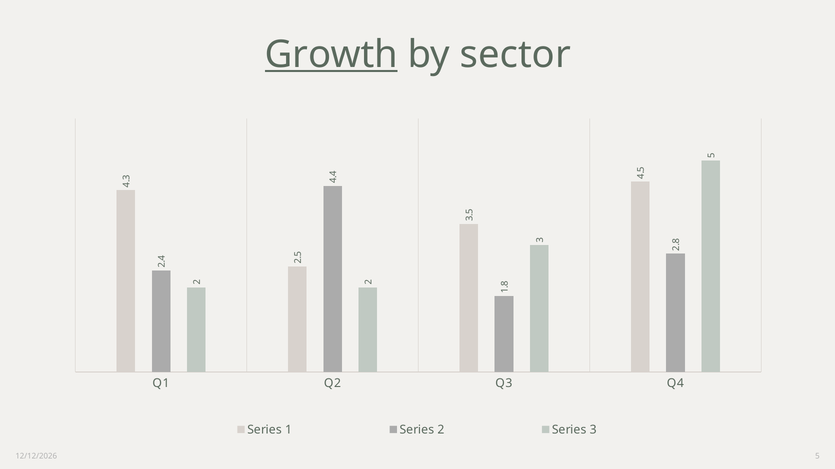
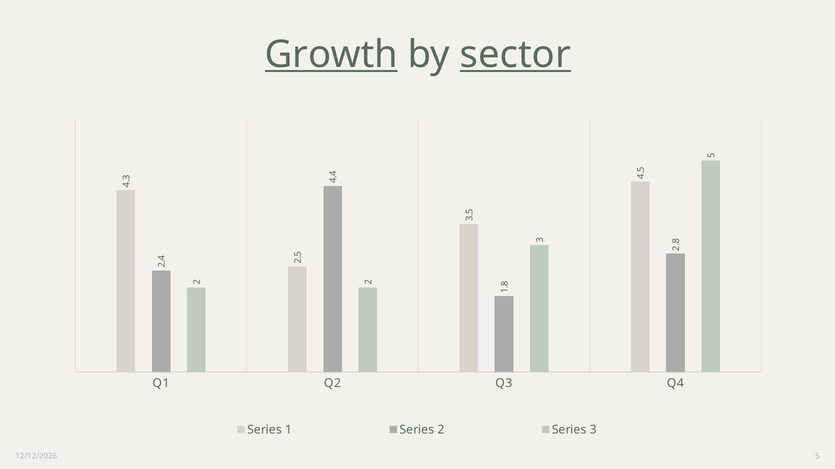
sector underline: none -> present
